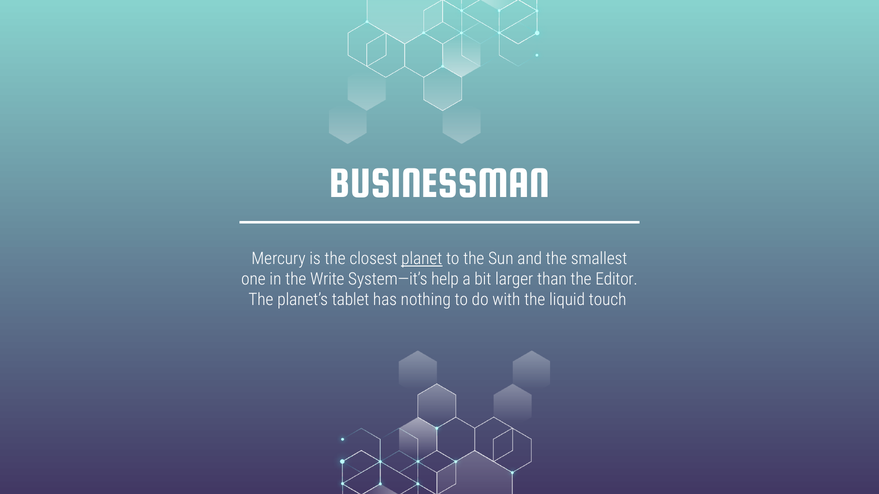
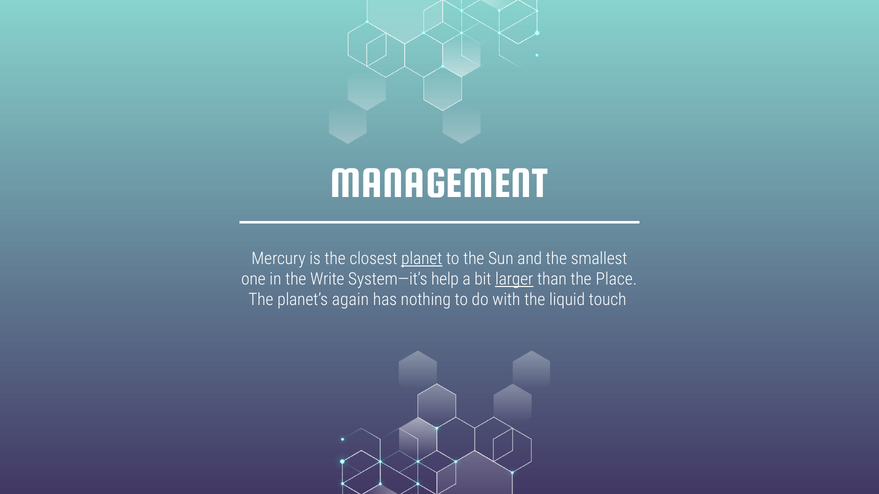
BUSINESSMAN: BUSINESSMAN -> MANAGEMENT
larger underline: none -> present
Editor: Editor -> Place
tablet: tablet -> again
